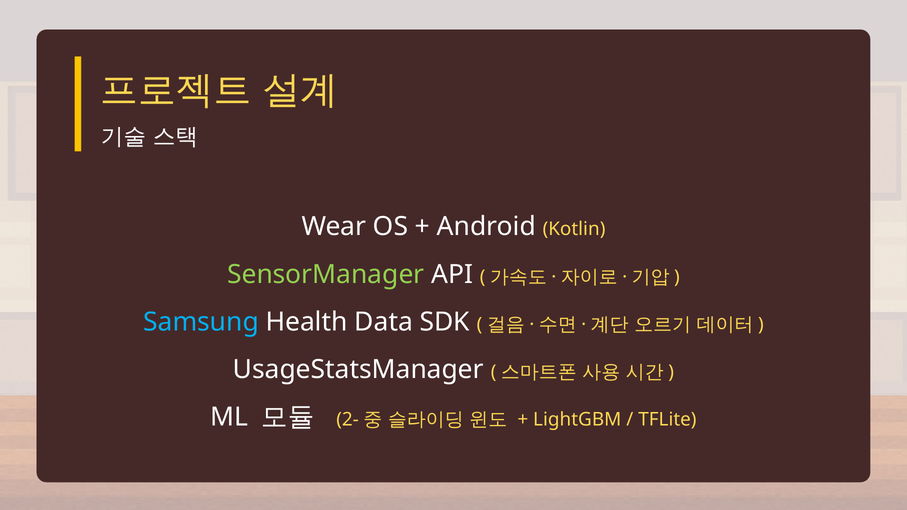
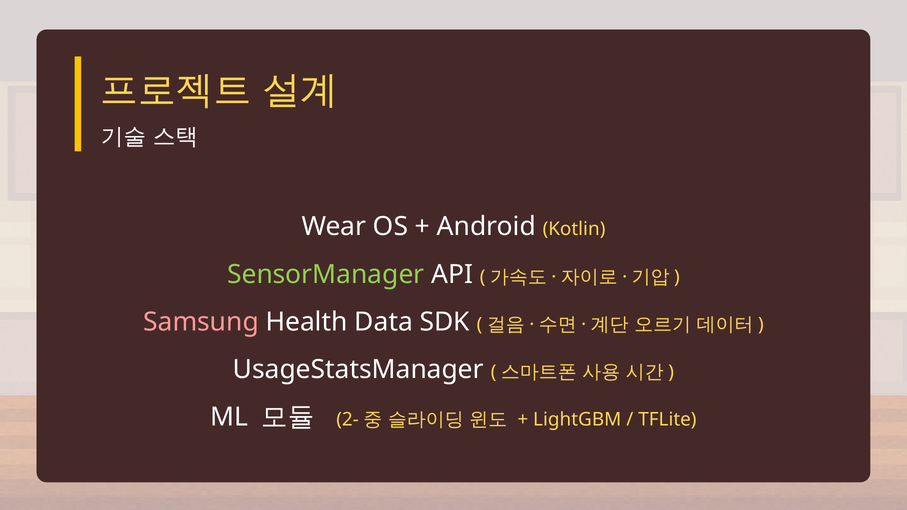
Samsung colour: light blue -> pink
